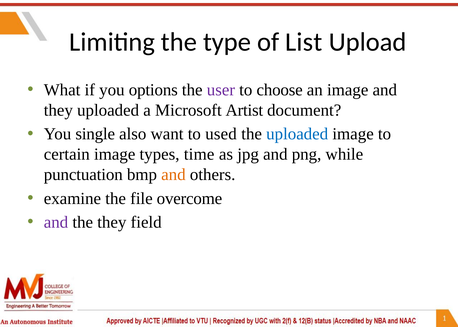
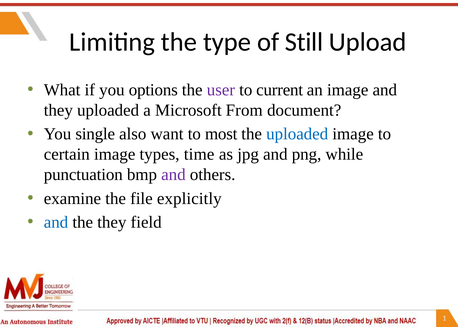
List: List -> Still
choose: choose -> current
Artist: Artist -> From
used: used -> most
and at (173, 174) colour: orange -> purple
overcome: overcome -> explicitly
and at (56, 222) colour: purple -> blue
